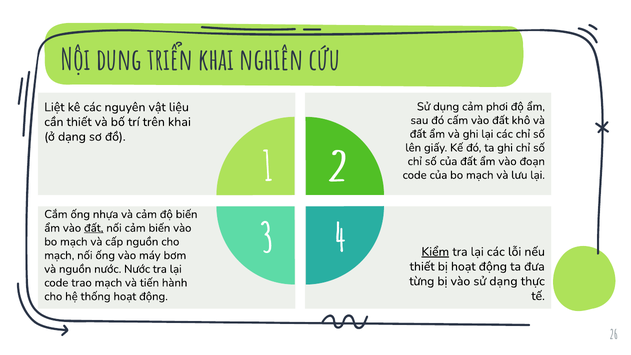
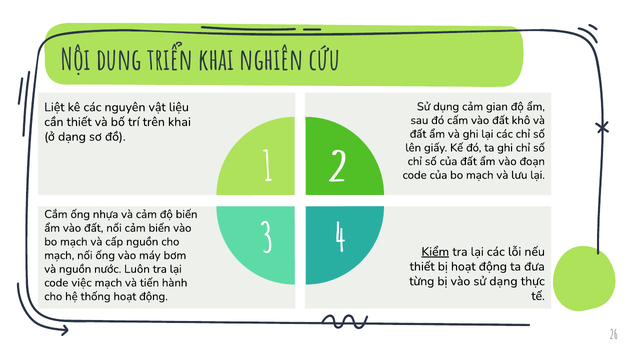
phơi: phơi -> gian
đất at (94, 228) underline: present -> none
nước Nước: Nước -> Luôn
trao: trao -> việc
